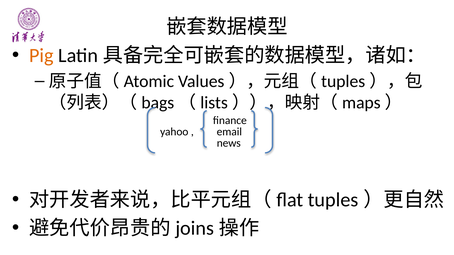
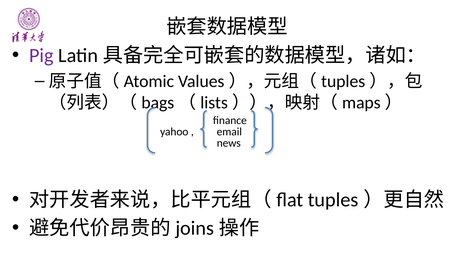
Pig colour: orange -> purple
